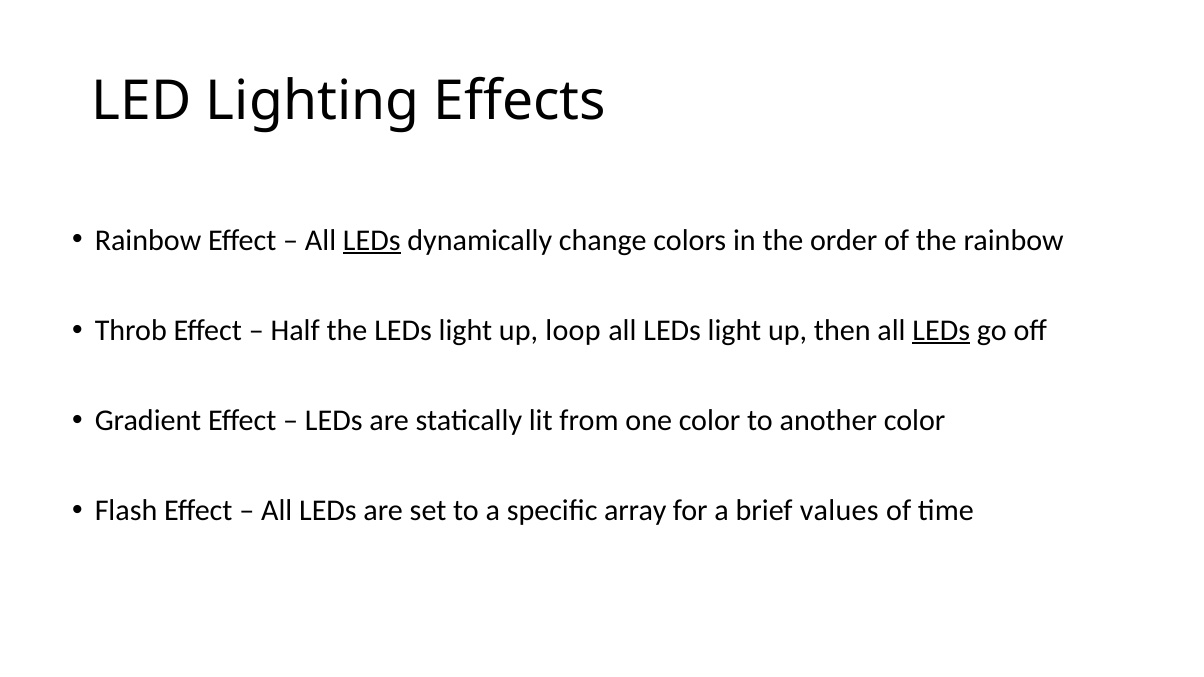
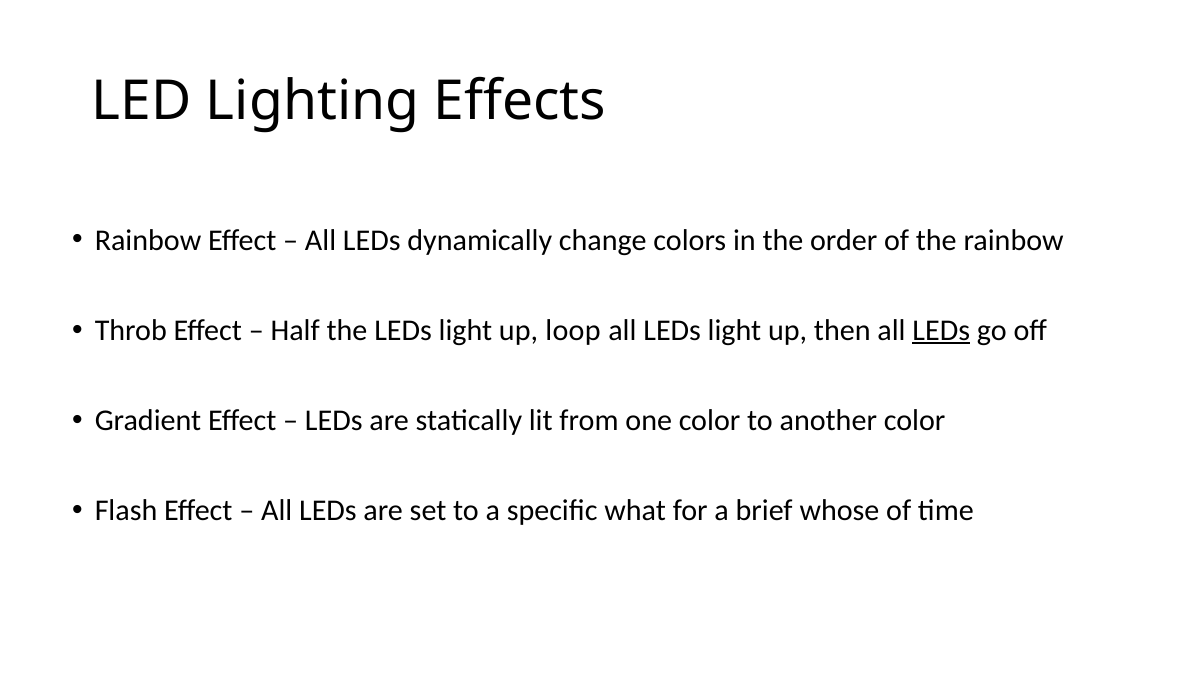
LEDs at (372, 240) underline: present -> none
array: array -> what
values: values -> whose
